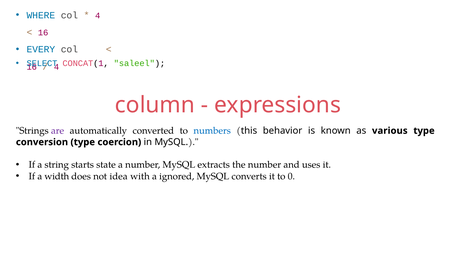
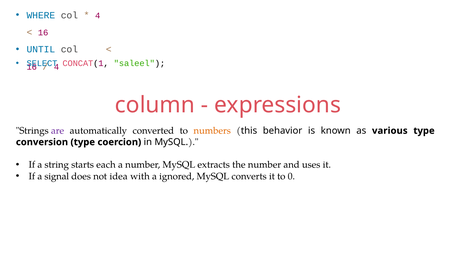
EVERY: EVERY -> UNTIL
numbers colour: blue -> orange
state: state -> each
width: width -> signal
